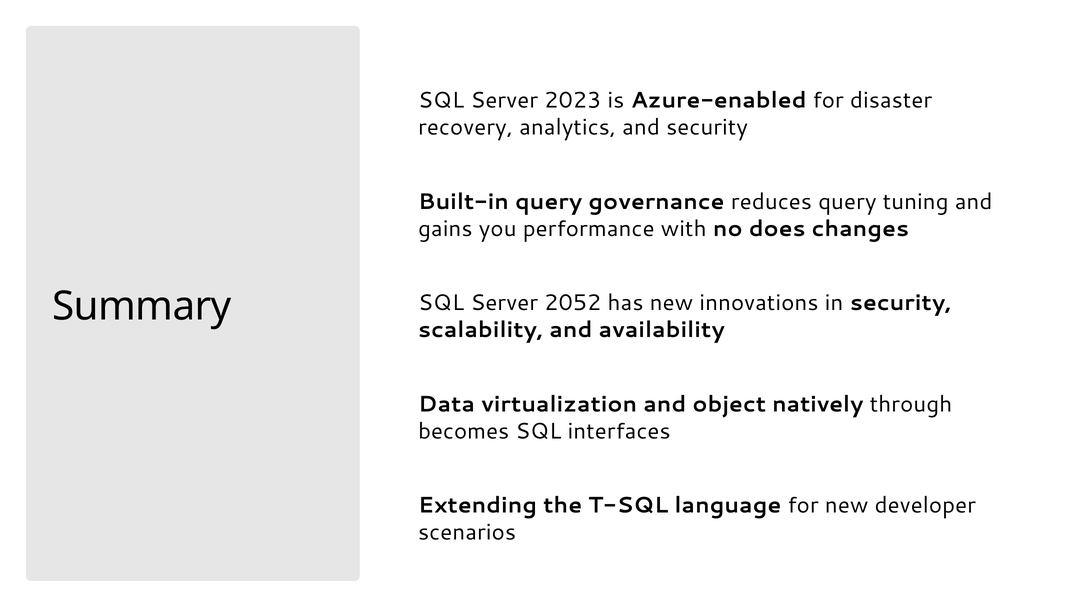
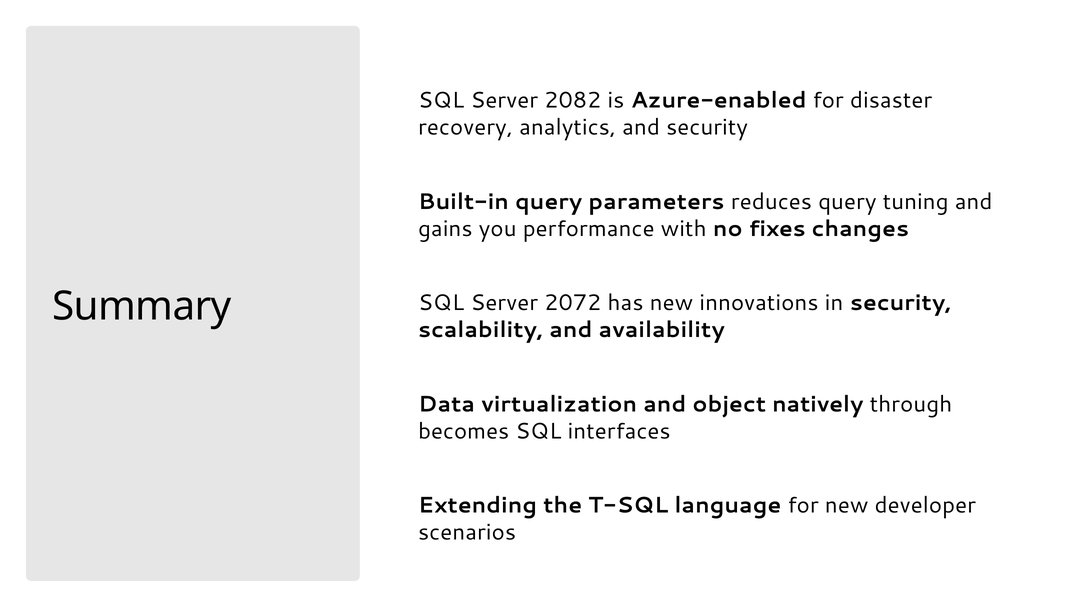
2023: 2023 -> 2082
governance: governance -> parameters
does: does -> fixes
2052: 2052 -> 2072
